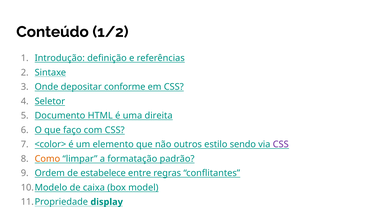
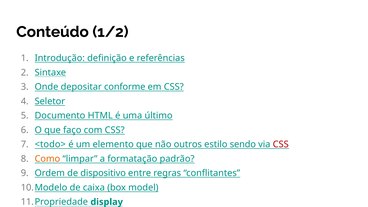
direita: direita -> último
<color>: <color> -> <todo>
CSS at (281, 144) colour: purple -> red
estabelece: estabelece -> dispositivo
